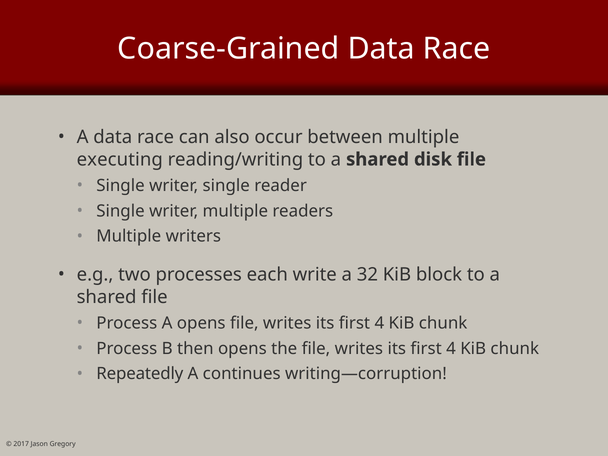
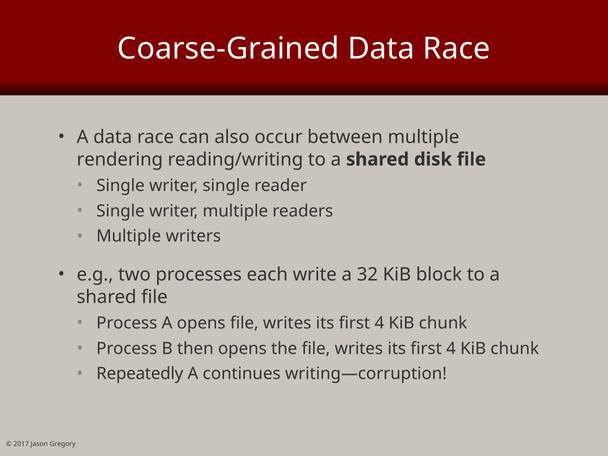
executing: executing -> rendering
